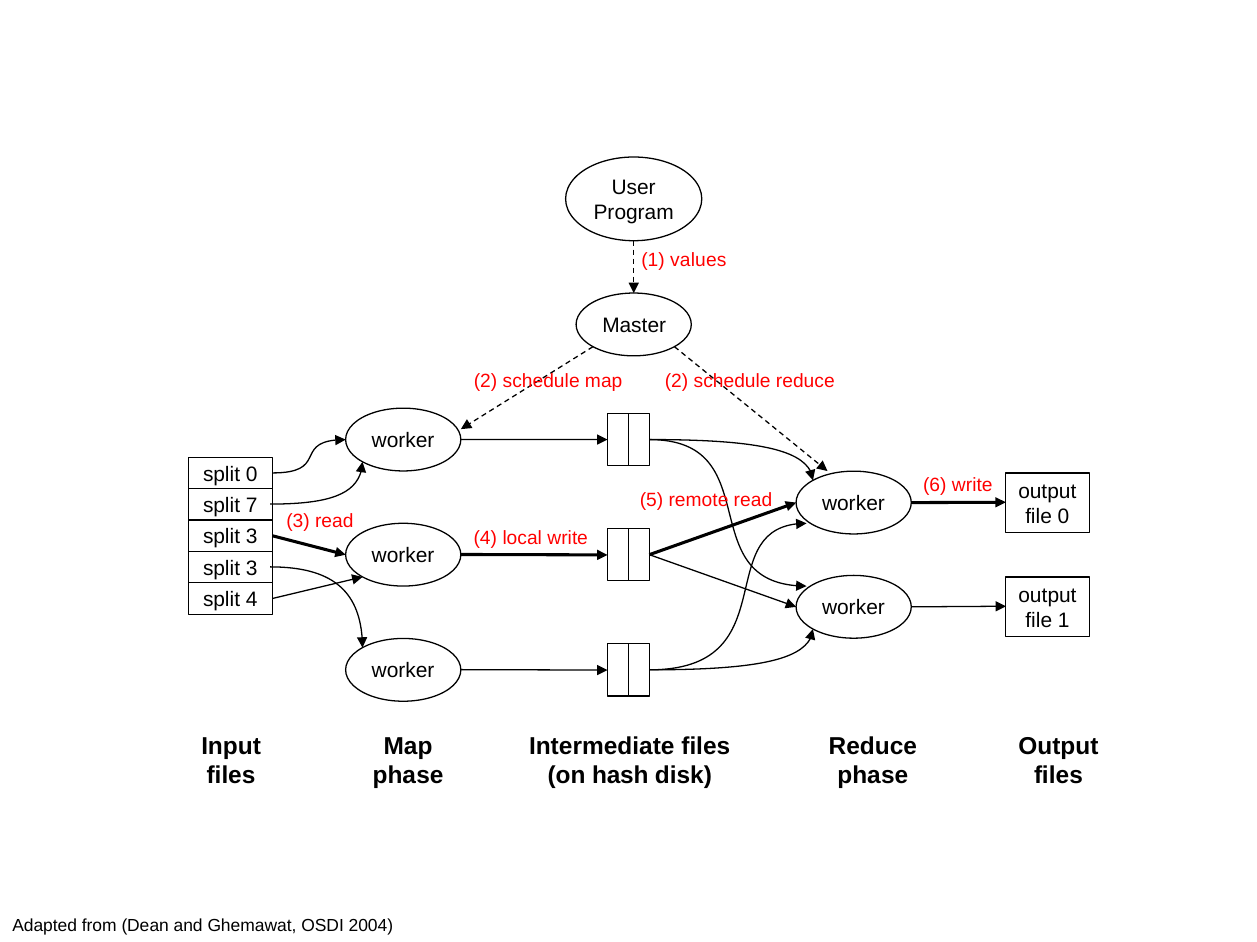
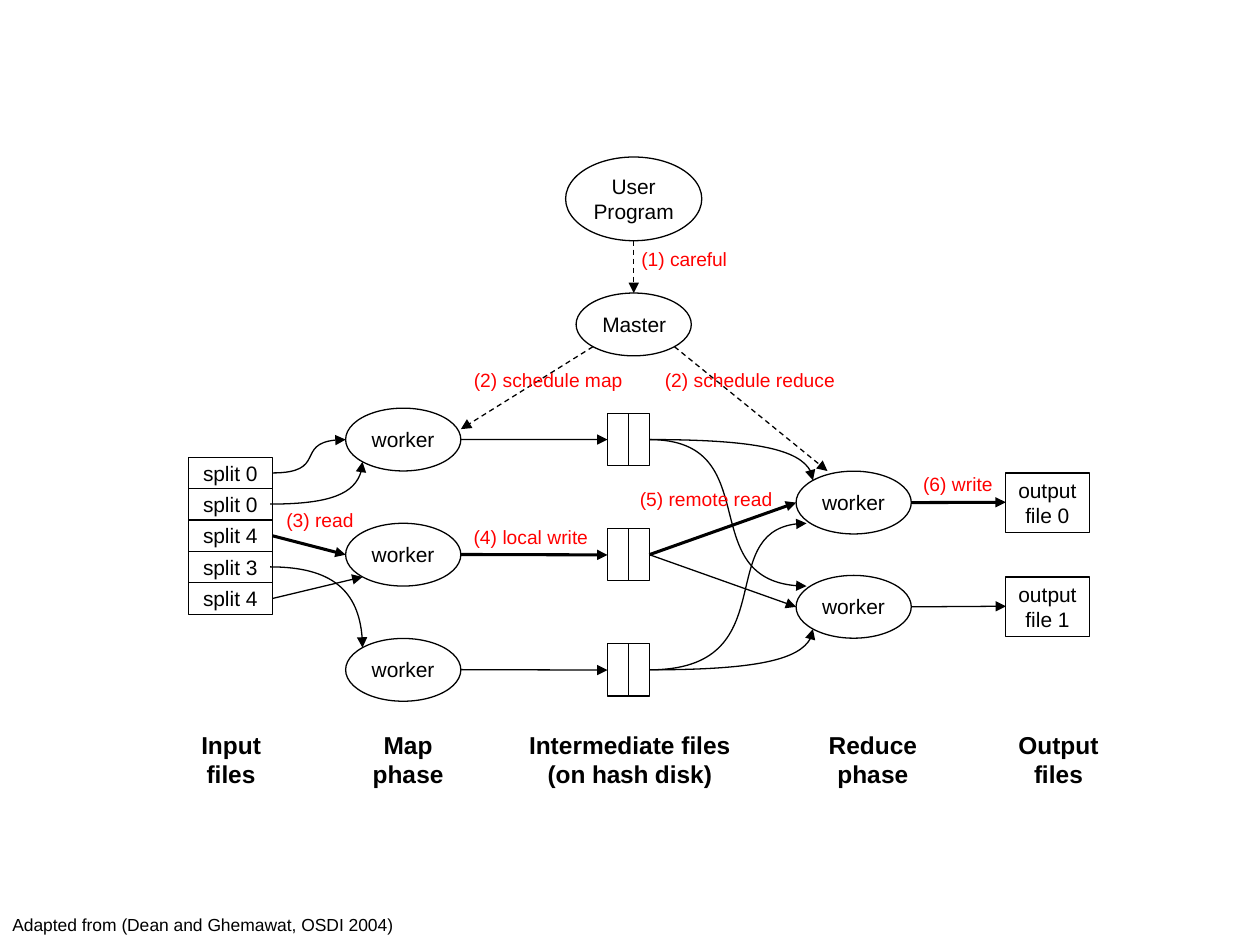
values: values -> careful
7 at (252, 506): 7 -> 0
3 at (252, 537): 3 -> 4
